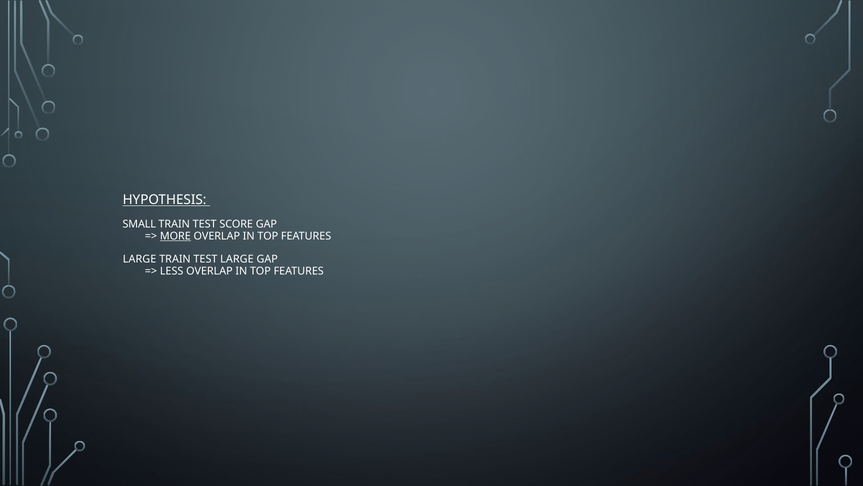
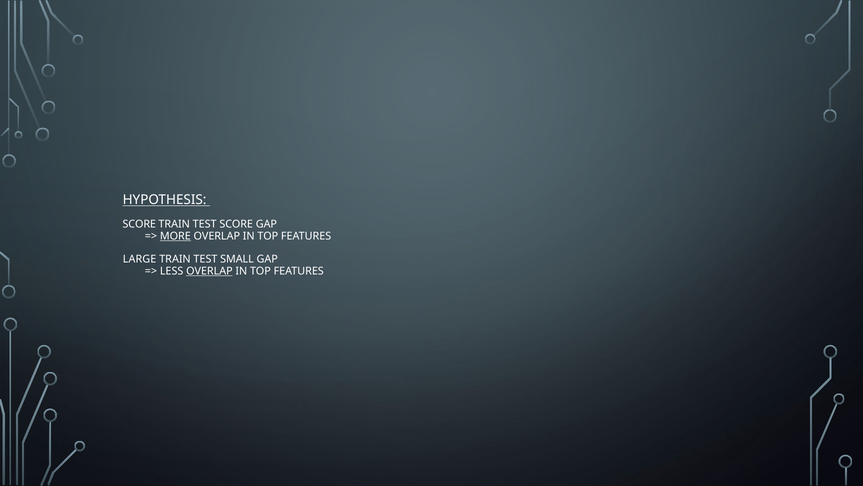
SMALL at (139, 224): SMALL -> SCORE
TEST LARGE: LARGE -> SMALL
OVERLAP at (209, 271) underline: none -> present
